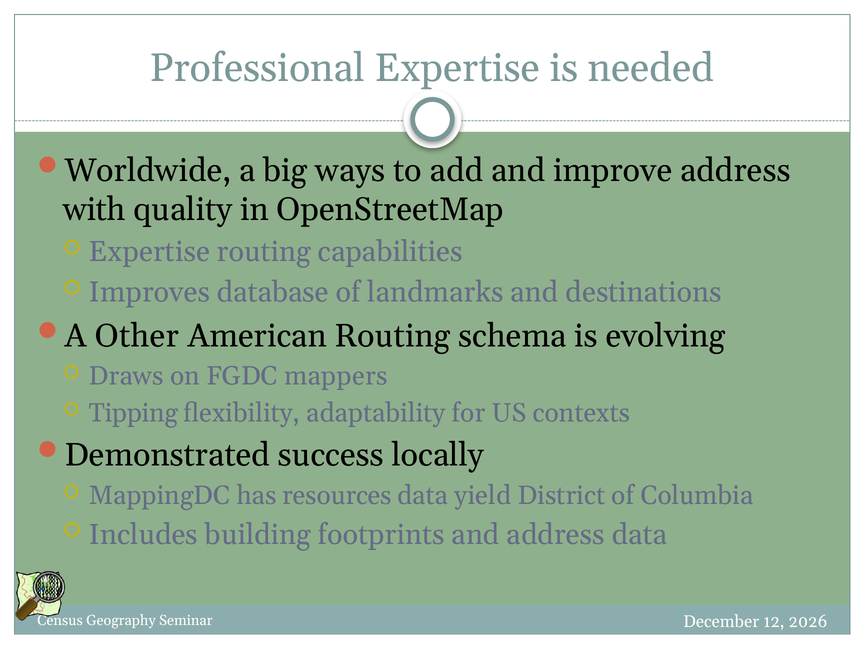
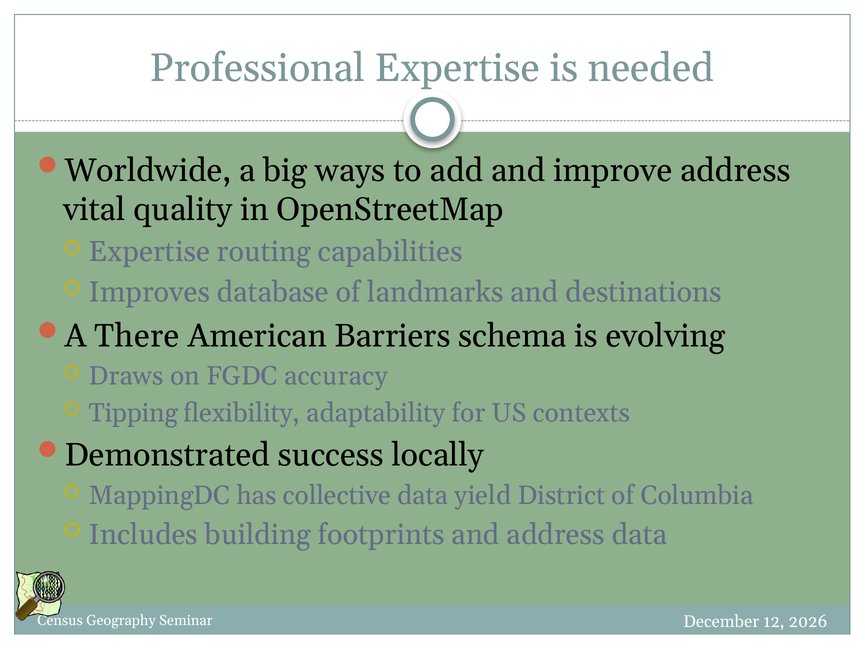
with: with -> vital
Other: Other -> There
American Routing: Routing -> Barriers
mappers: mappers -> accuracy
resources: resources -> collective
